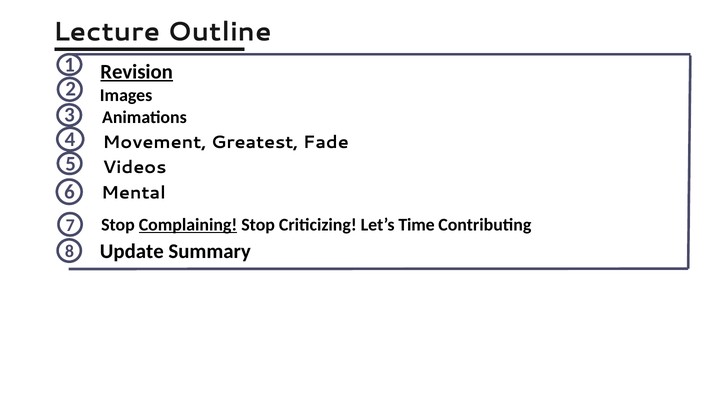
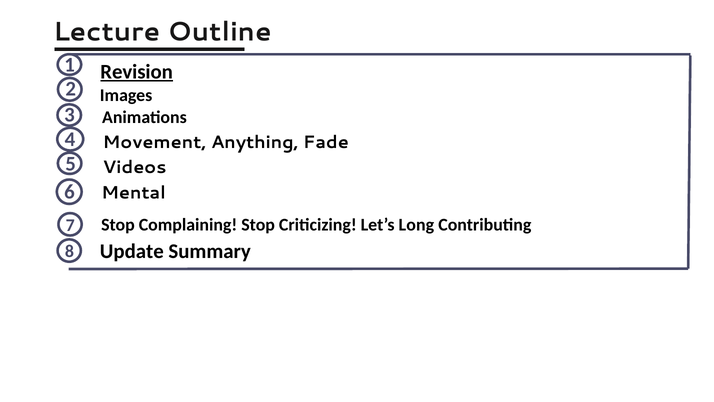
Greatest: Greatest -> Anything
Complaining underline: present -> none
Time: Time -> Long
